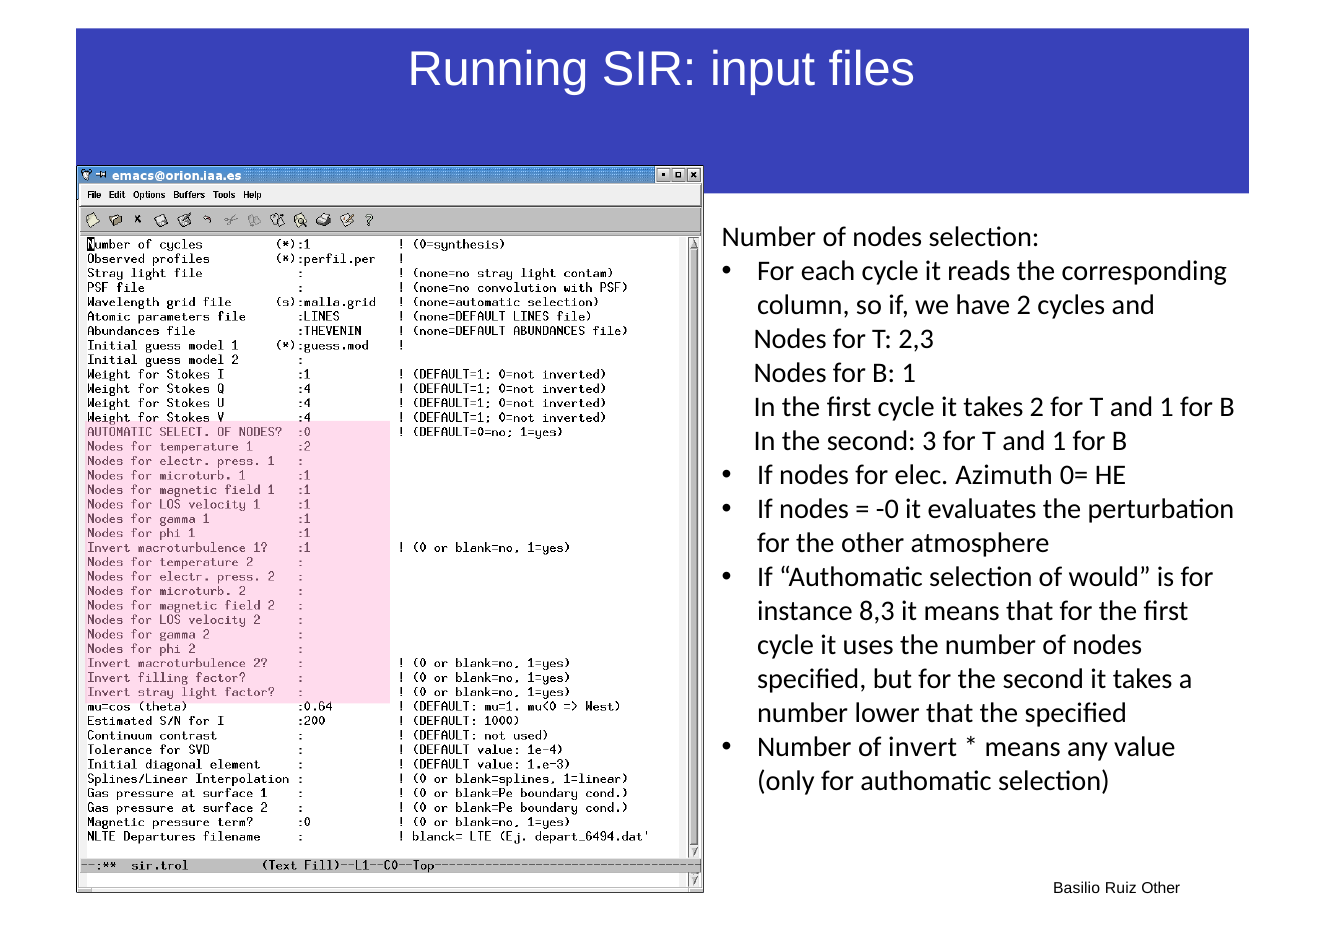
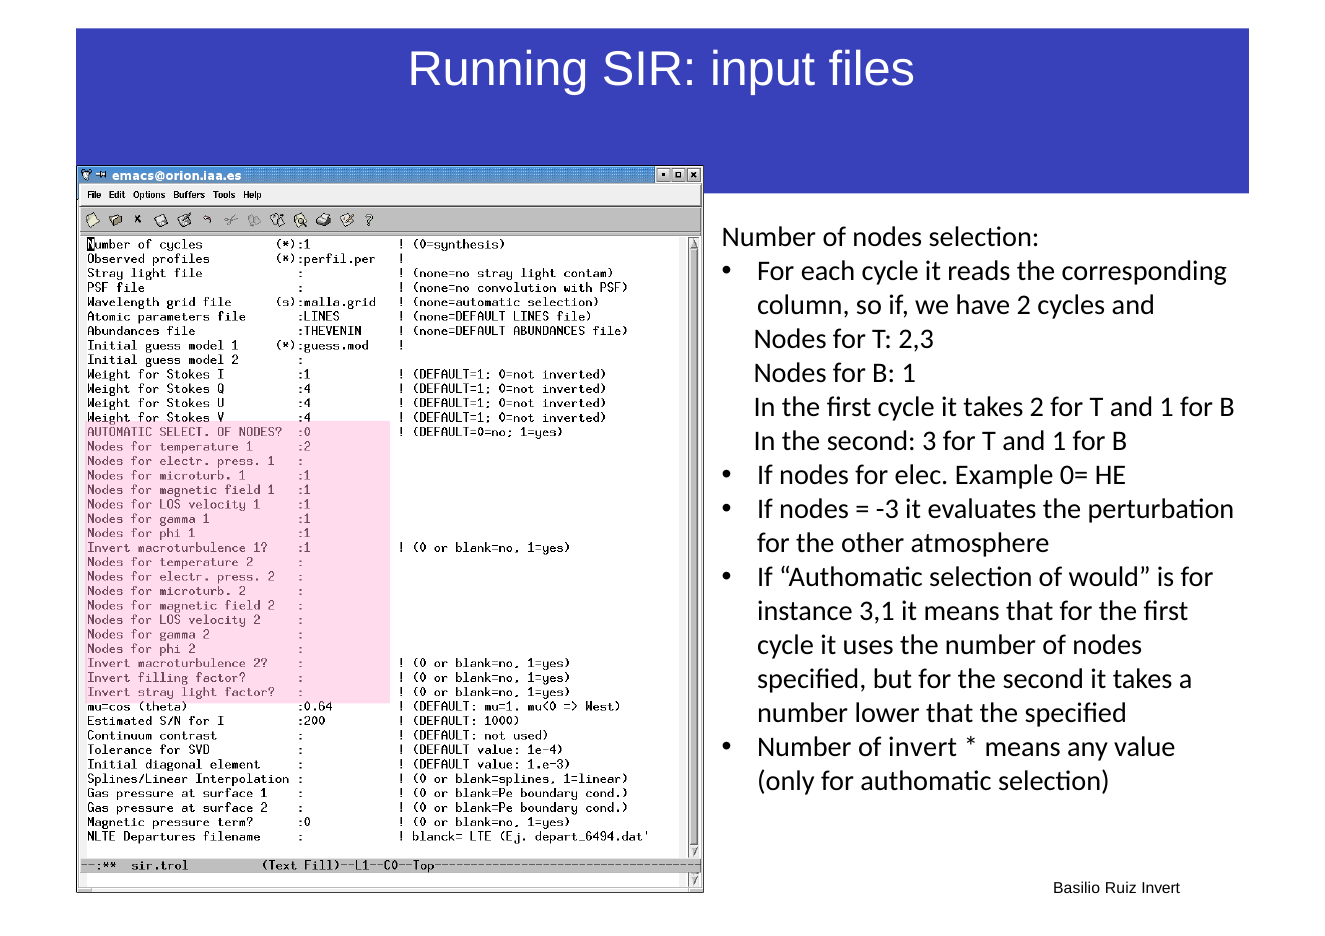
Azimuth: Azimuth -> Example
-0: -0 -> -3
8,3: 8,3 -> 3,1
Ruiz Other: Other -> Invert
